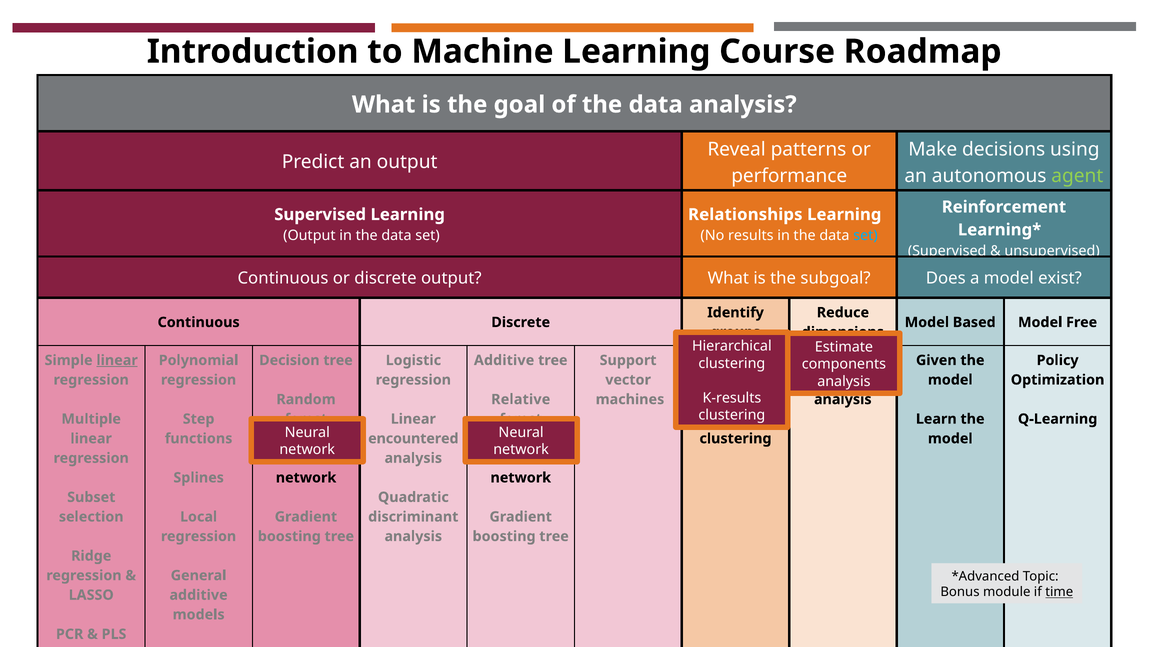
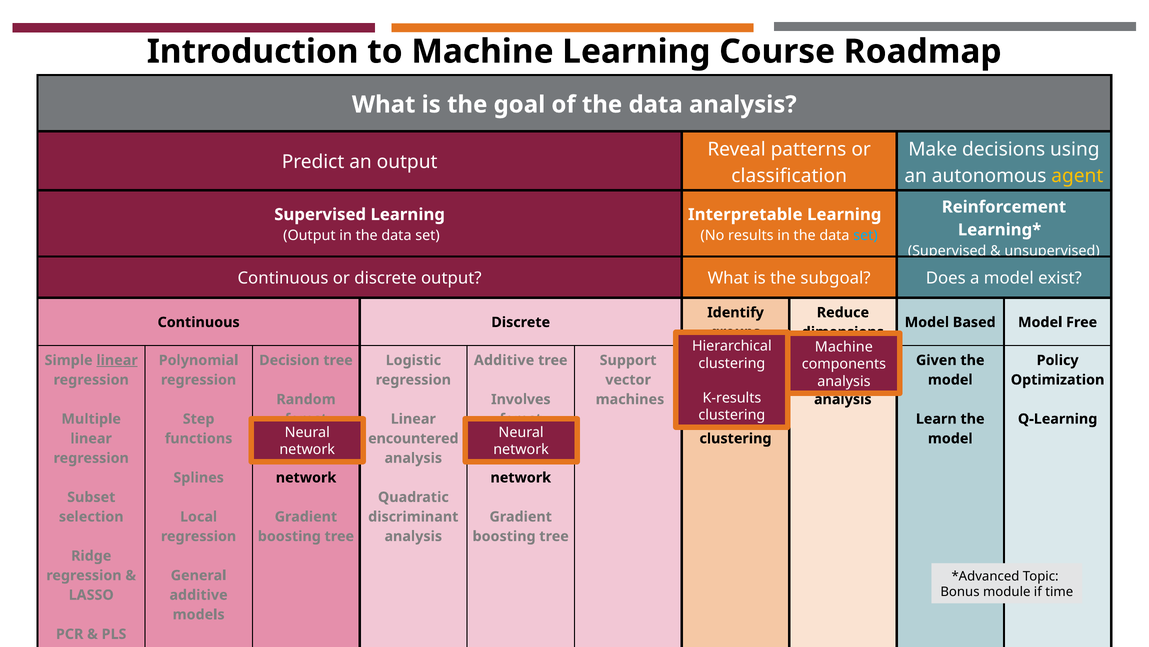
performance: performance -> classification
agent colour: light green -> yellow
Relationships: Relationships -> Interpretable
Estimate at (844, 347): Estimate -> Machine
Relative: Relative -> Involves
time underline: present -> none
